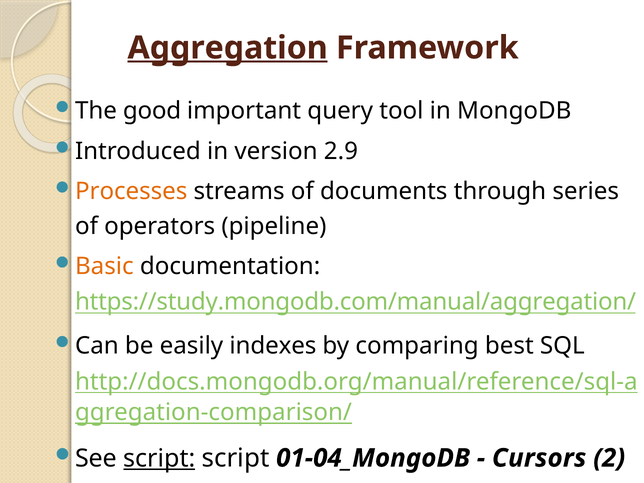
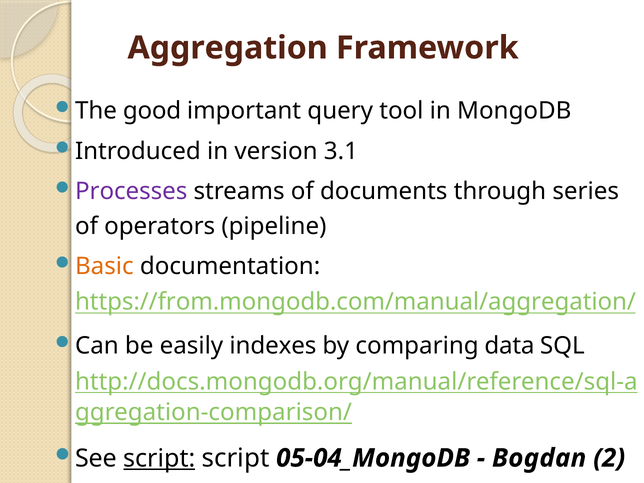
Aggregation at (228, 48) underline: present -> none
2.9: 2.9 -> 3.1
Processes colour: orange -> purple
https://study.mongodb.com/manual/aggregation/: https://study.mongodb.com/manual/aggregation/ -> https://from.mongodb.com/manual/aggregation/
best: best -> data
01-04_MongoDB: 01-04_MongoDB -> 05-04_MongoDB
Cursors: Cursors -> Bogdan
